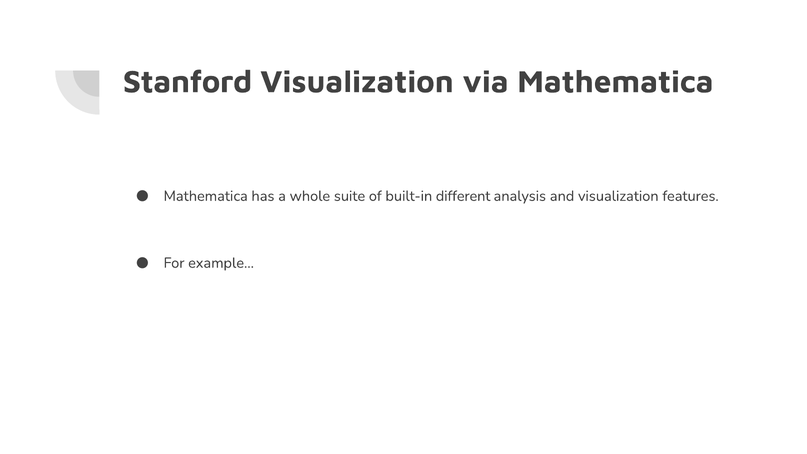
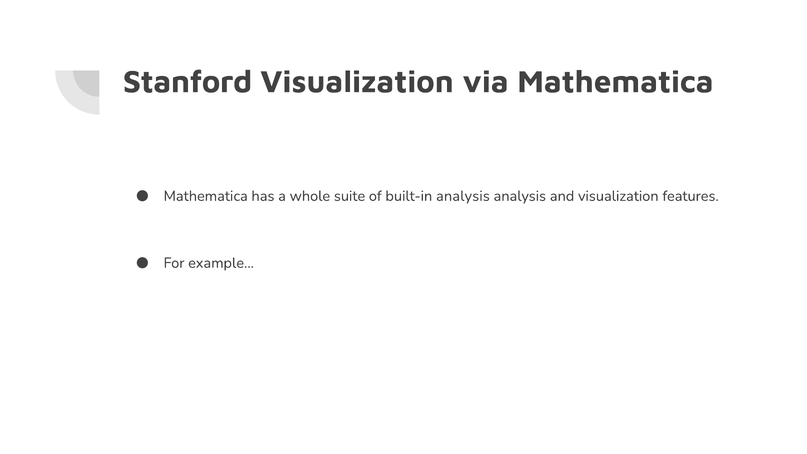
built-in different: different -> analysis
